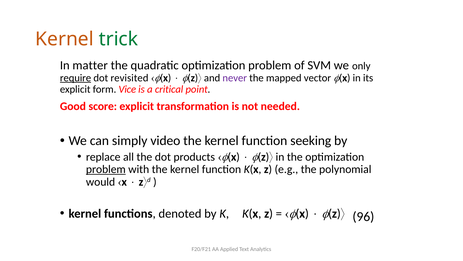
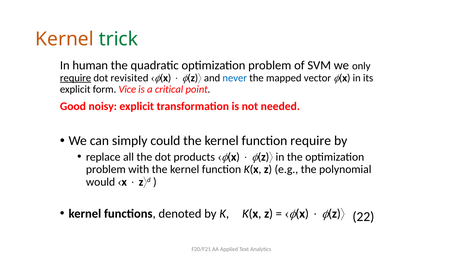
matter: matter -> human
never colour: purple -> blue
score: score -> noisy
video: video -> could
function seeking: seeking -> require
problem at (106, 169) underline: present -> none
96: 96 -> 22
